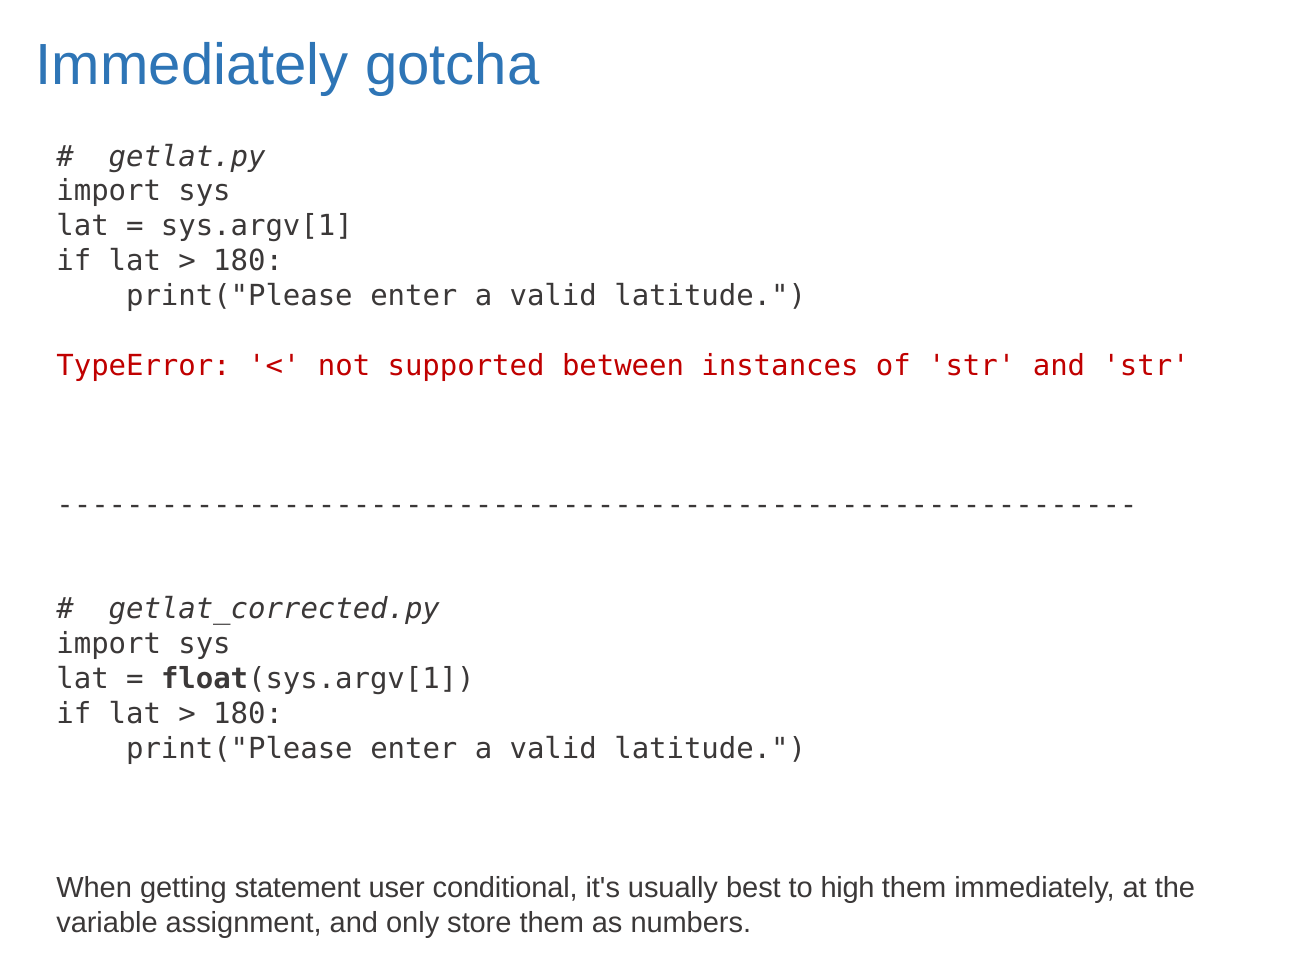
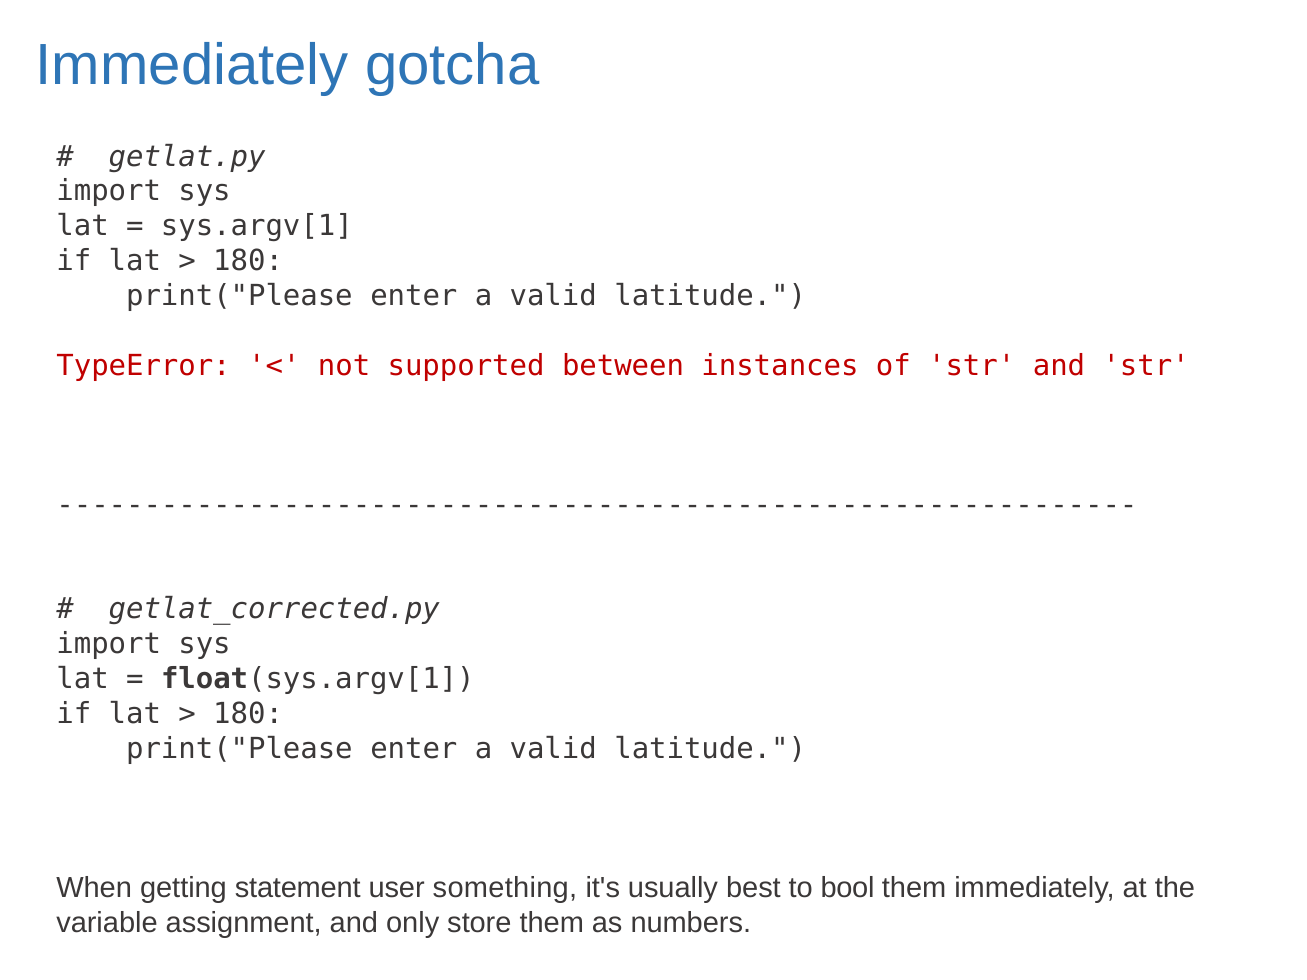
conditional: conditional -> something
high: high -> bool
